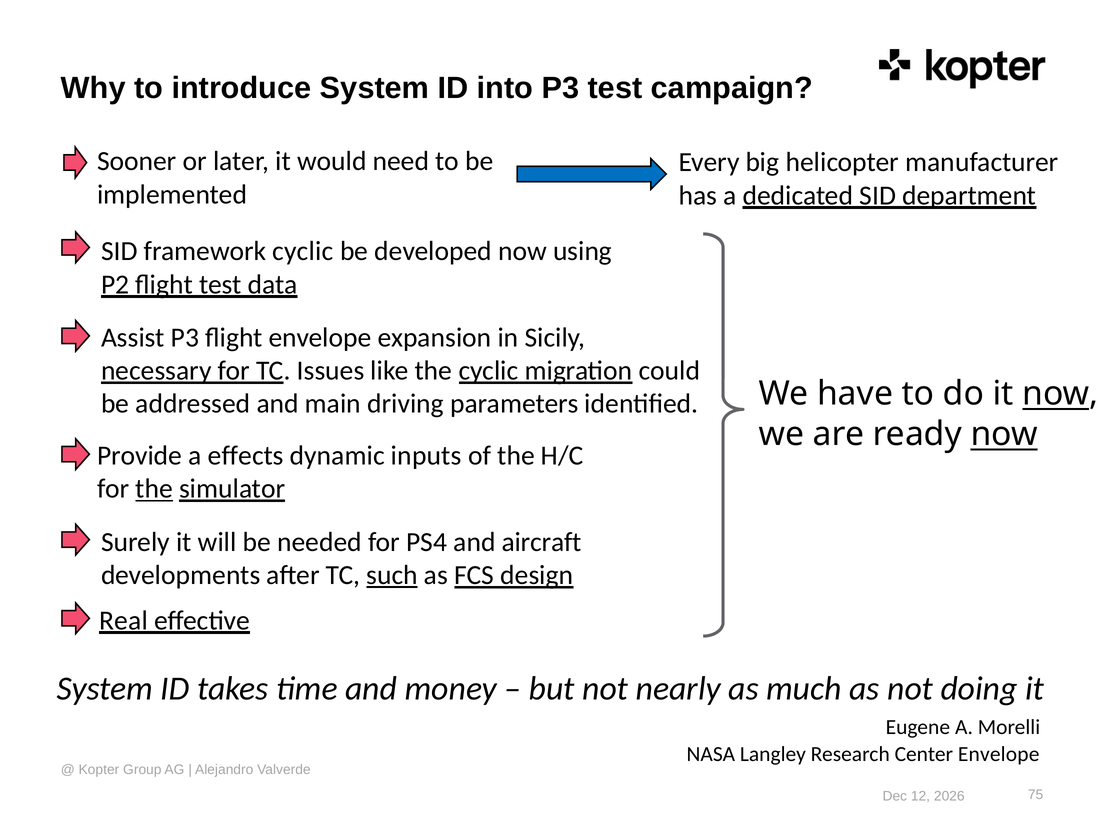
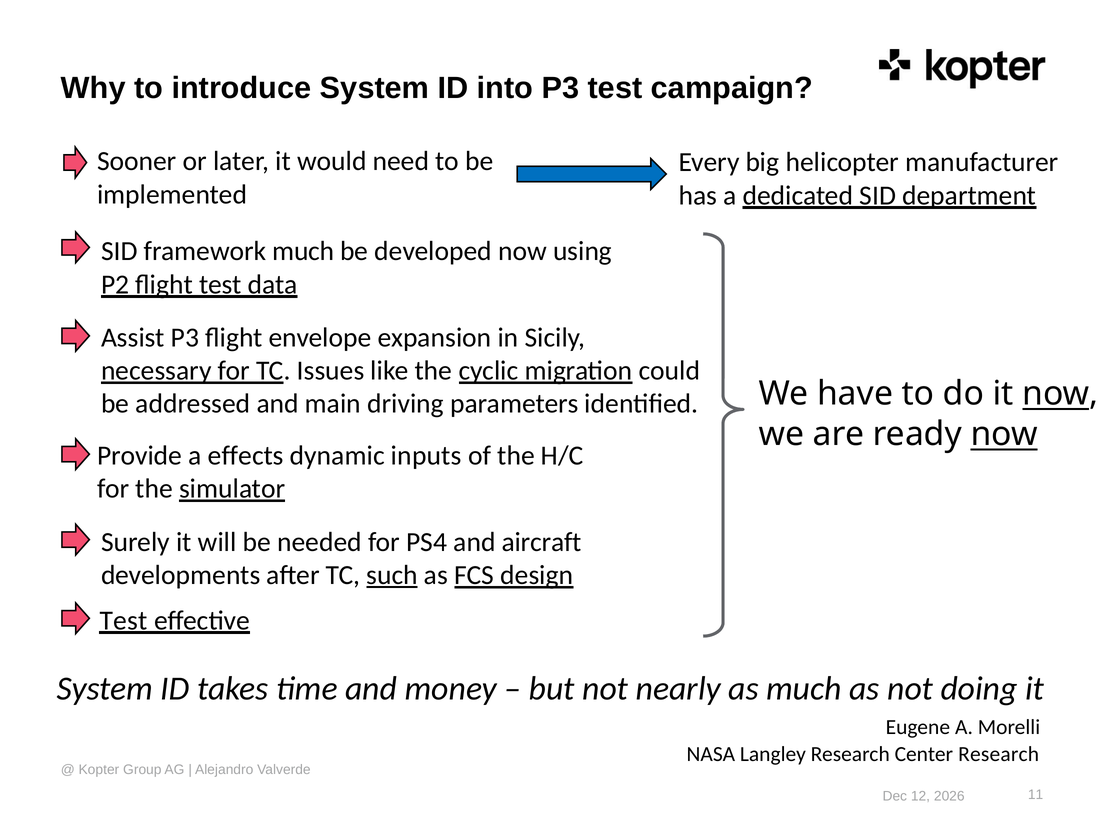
framework cyclic: cyclic -> much
the at (154, 489) underline: present -> none
Real at (124, 621): Real -> Test
Center Envelope: Envelope -> Research
75: 75 -> 11
